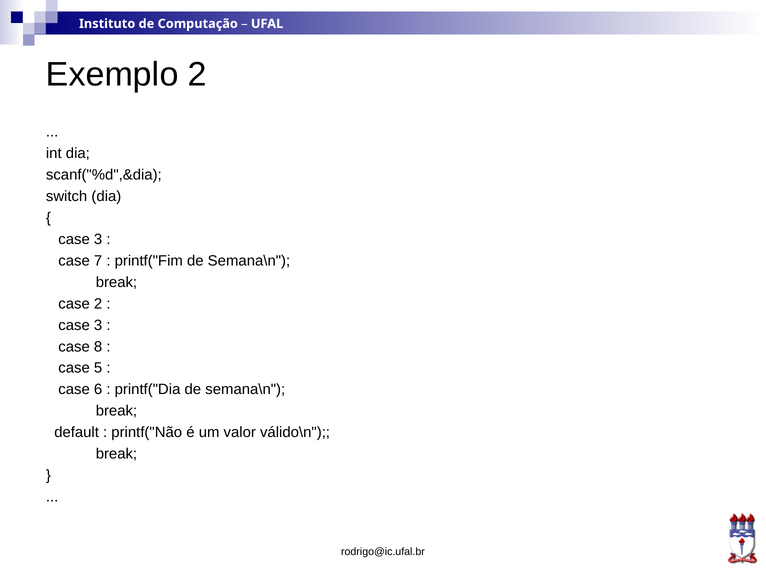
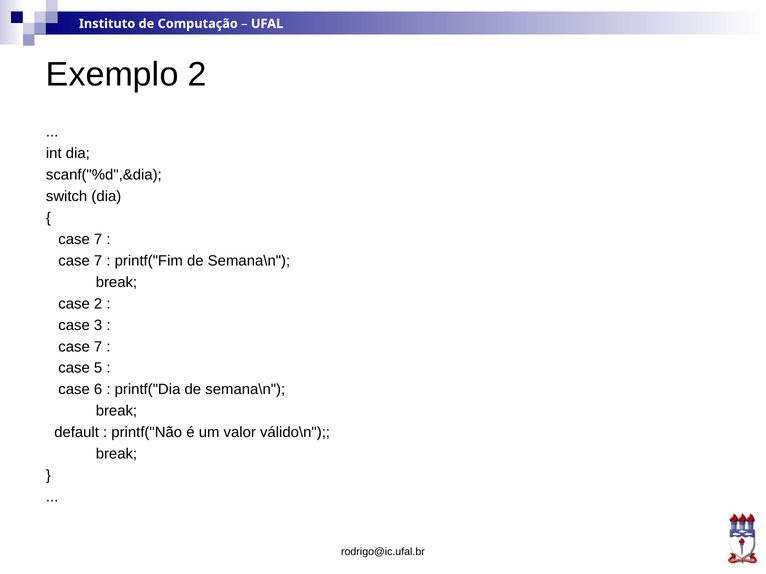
3 at (98, 240): 3 -> 7
8 at (98, 347): 8 -> 7
